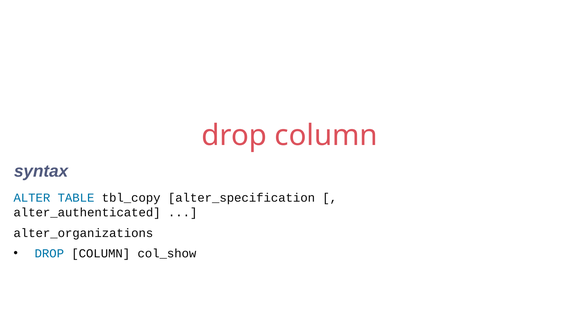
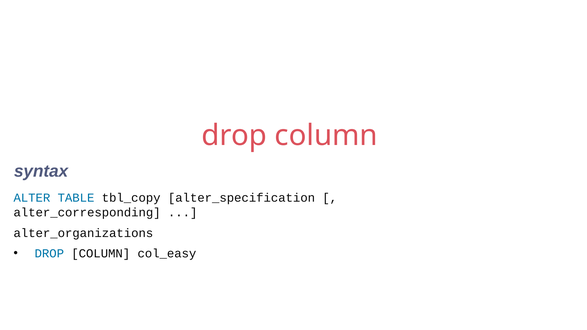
alter_authenticated: alter_authenticated -> alter_corresponding
col_show: col_show -> col_easy
